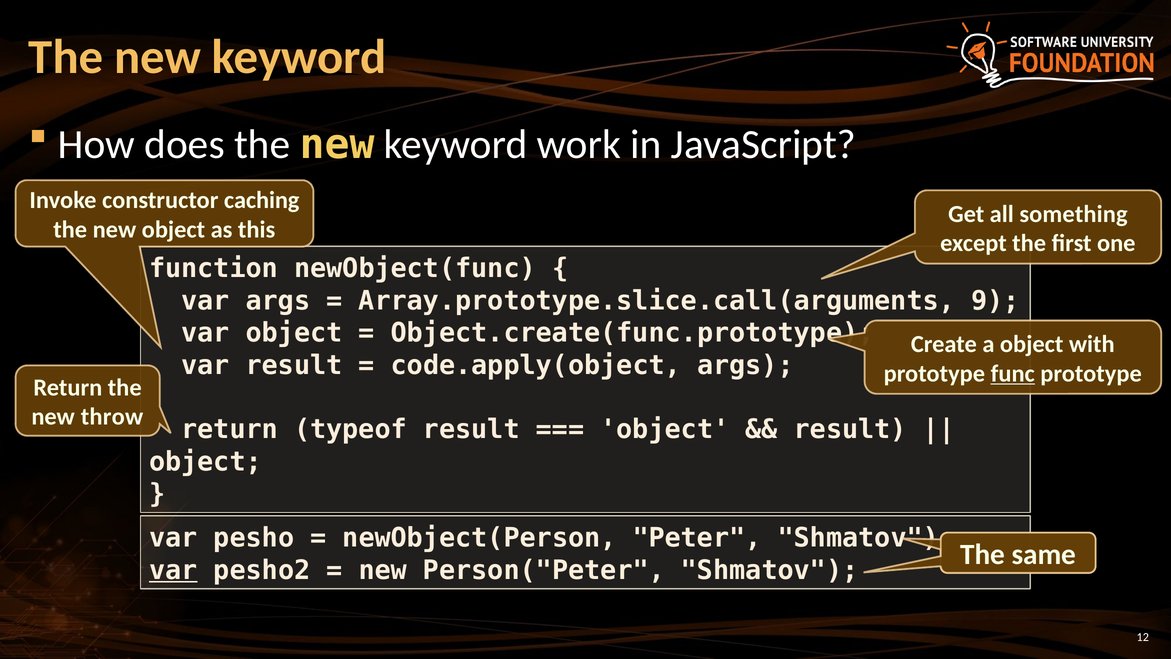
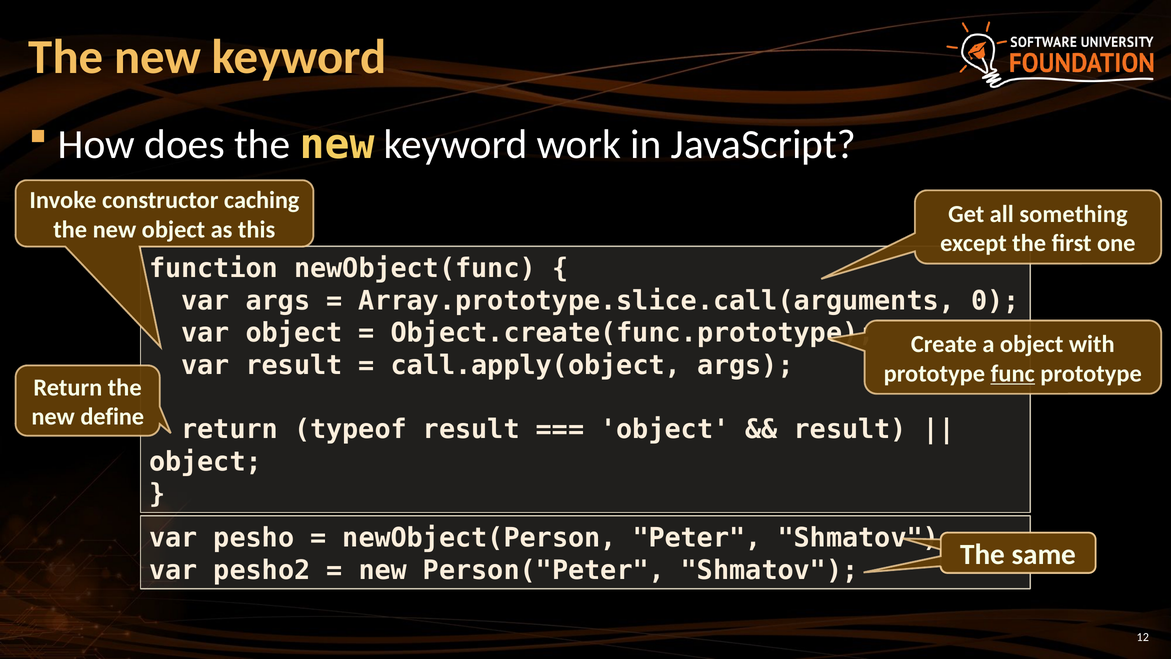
9: 9 -> 0
code.apply(object: code.apply(object -> call.apply(object
throw: throw -> define
var at (173, 570) underline: present -> none
